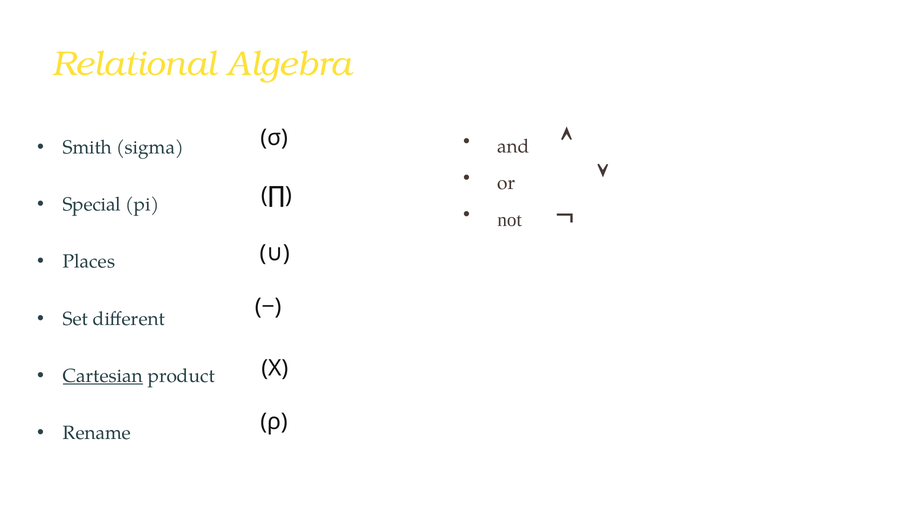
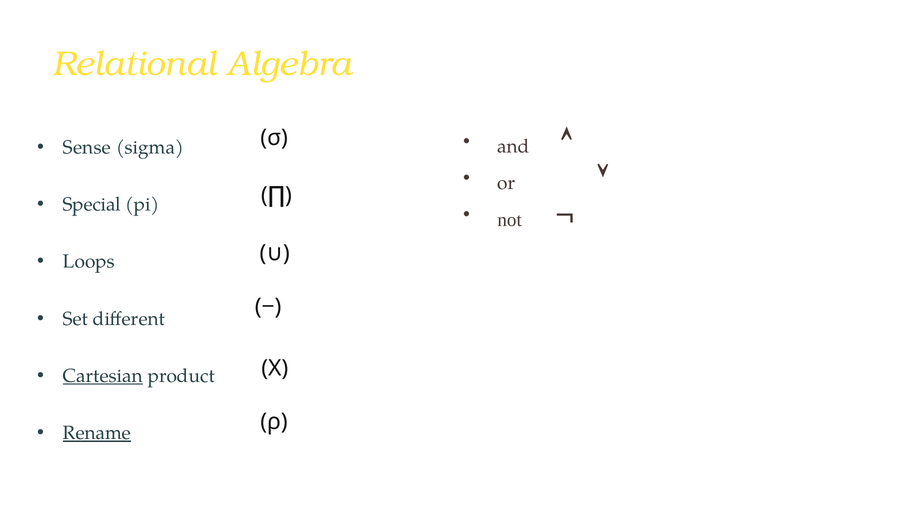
Smith: Smith -> Sense
Places: Places -> Loops
Rename underline: none -> present
